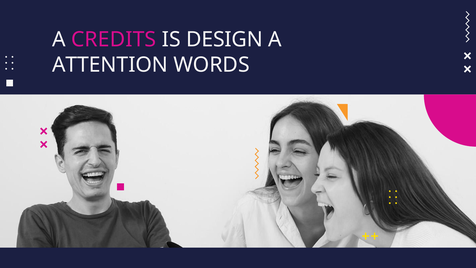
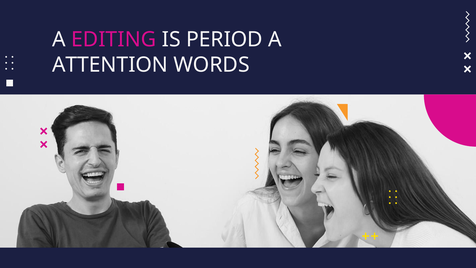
CREDITS: CREDITS -> EDITING
DESIGN: DESIGN -> PERIOD
